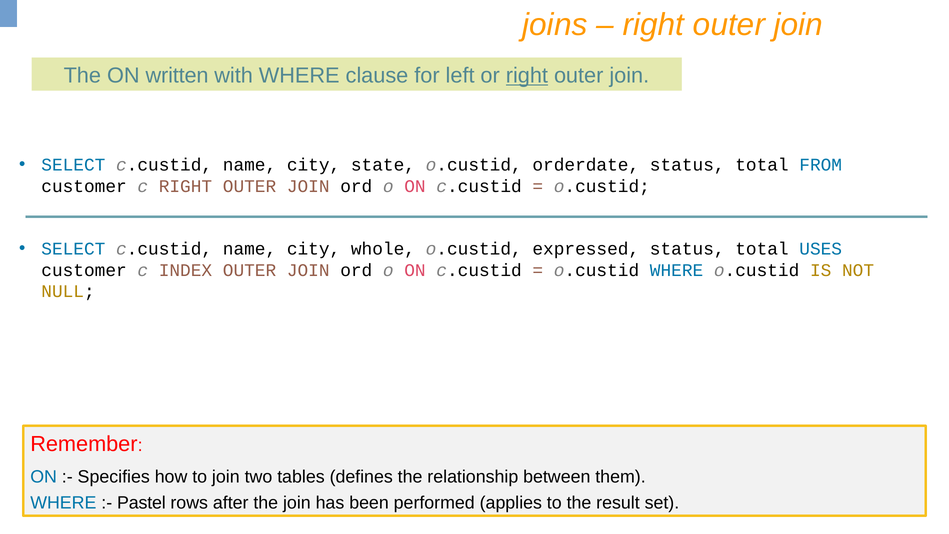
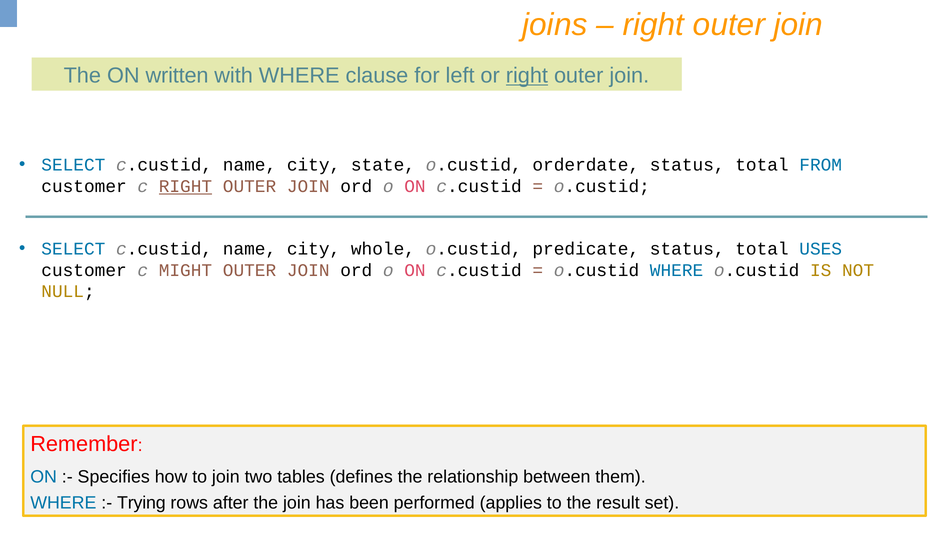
RIGHT at (185, 186) underline: none -> present
expressed: expressed -> predicate
INDEX: INDEX -> MIGHT
Pastel: Pastel -> Trying
